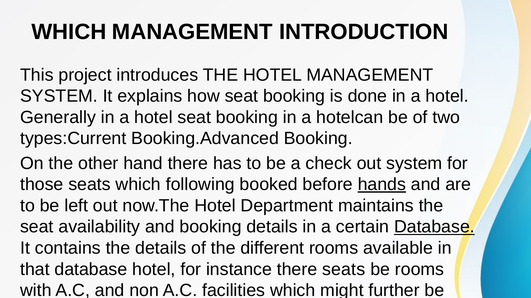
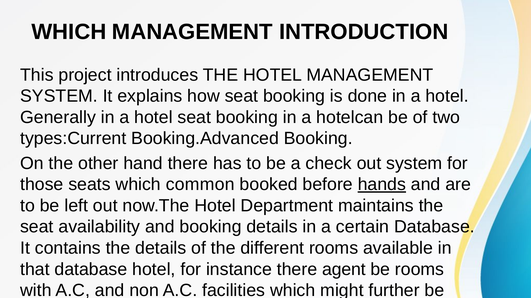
following: following -> common
Database at (434, 227) underline: present -> none
there seats: seats -> agent
